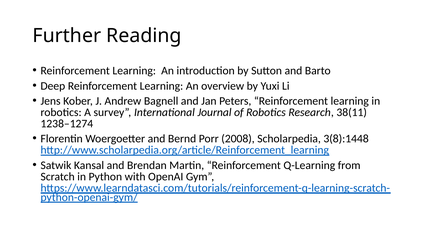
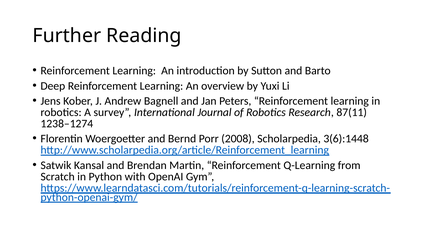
38(11: 38(11 -> 87(11
3(8):1448: 3(8):1448 -> 3(6):1448
